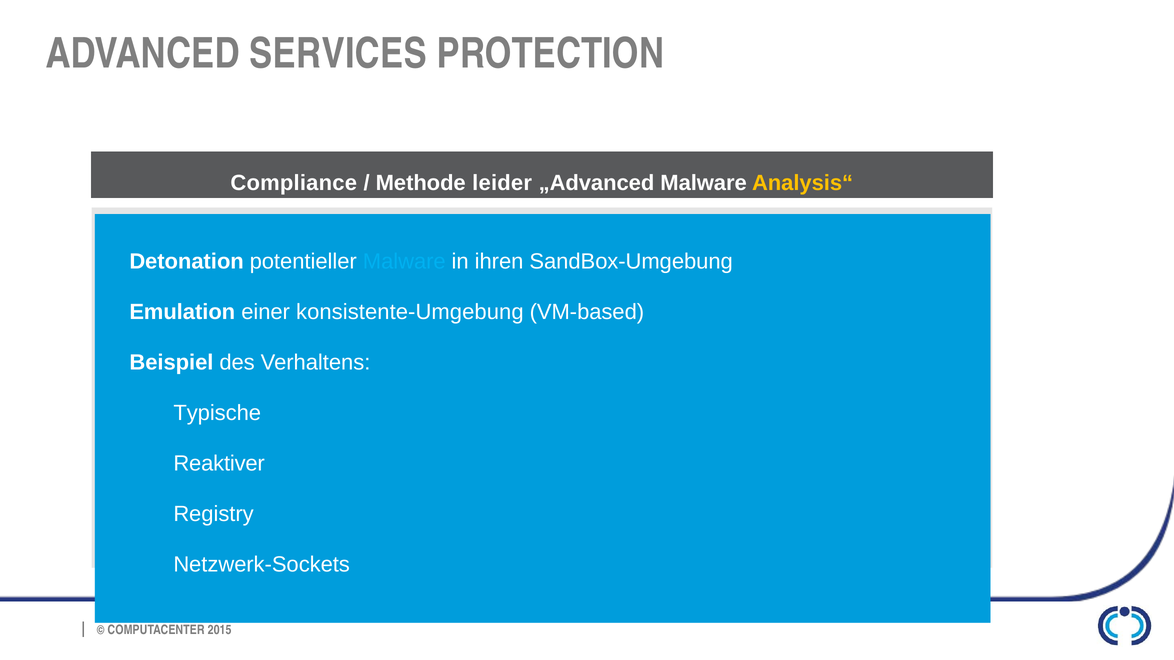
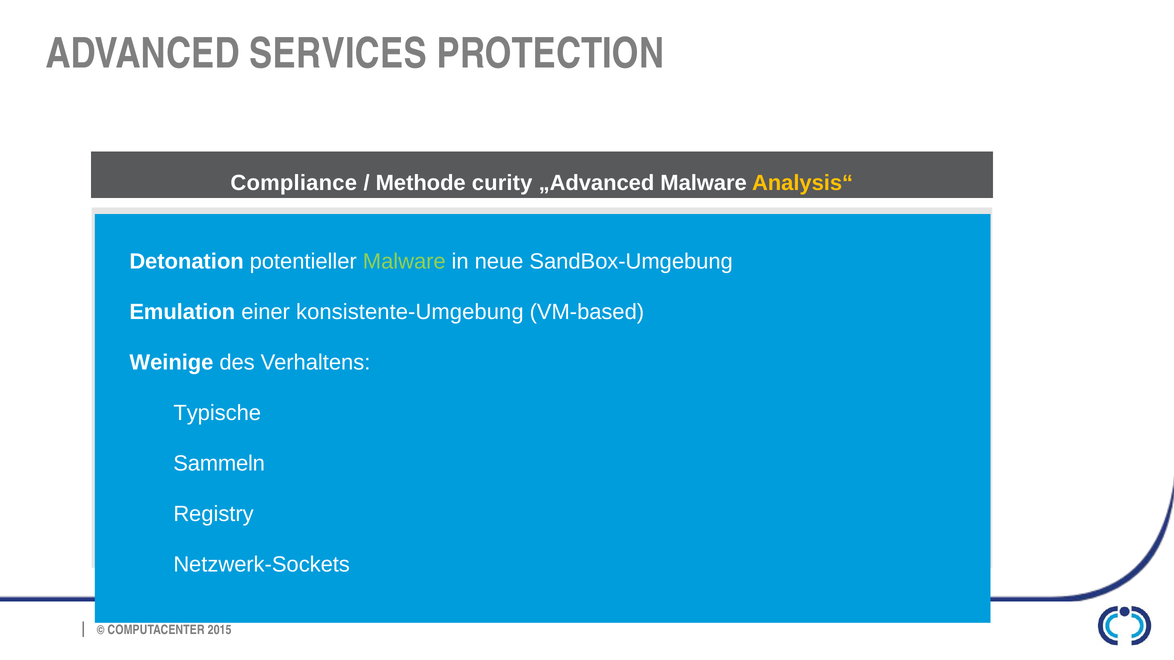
leider: leider -> curity
Malware at (404, 261) colour: light blue -> light green
ihren: ihren -> neue
Beispiel: Beispiel -> Weinige
Reaktiver: Reaktiver -> Sammeln
